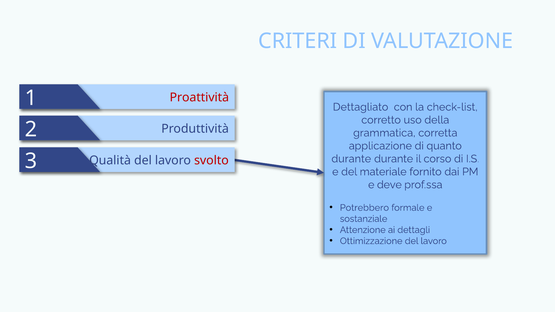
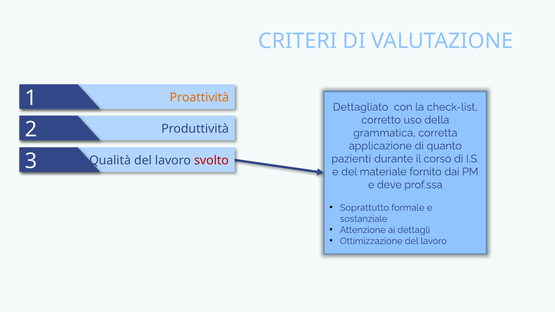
Proattività colour: red -> orange
durante at (351, 159): durante -> pazienti
Potrebbero: Potrebbero -> Soprattutto
